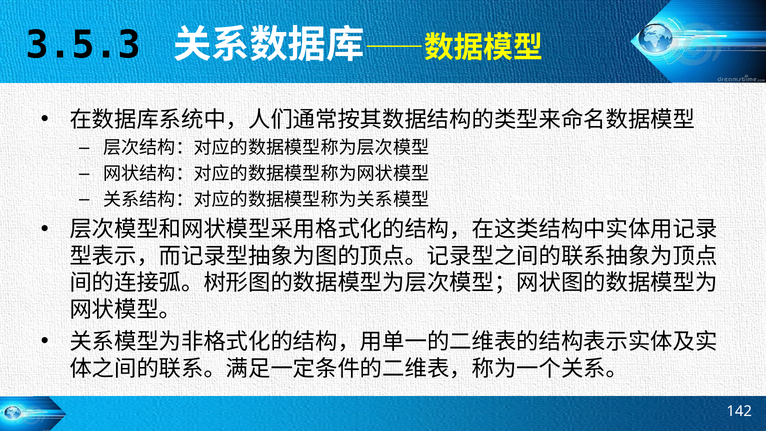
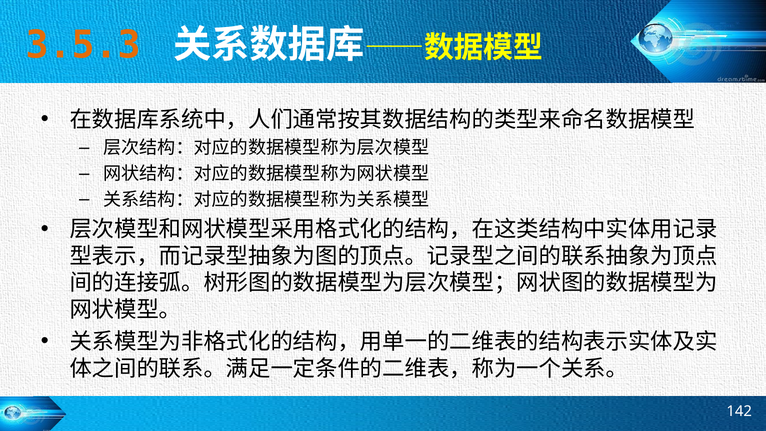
3.5.3 colour: black -> orange
